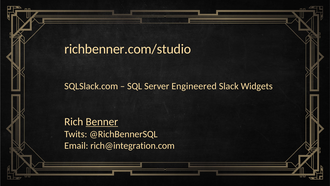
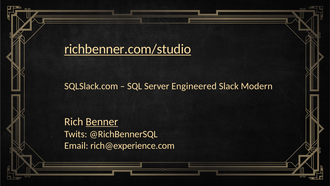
richbenner.com/studio underline: none -> present
Widgets: Widgets -> Modern
rich@integration.com: rich@integration.com -> rich@experience.com
